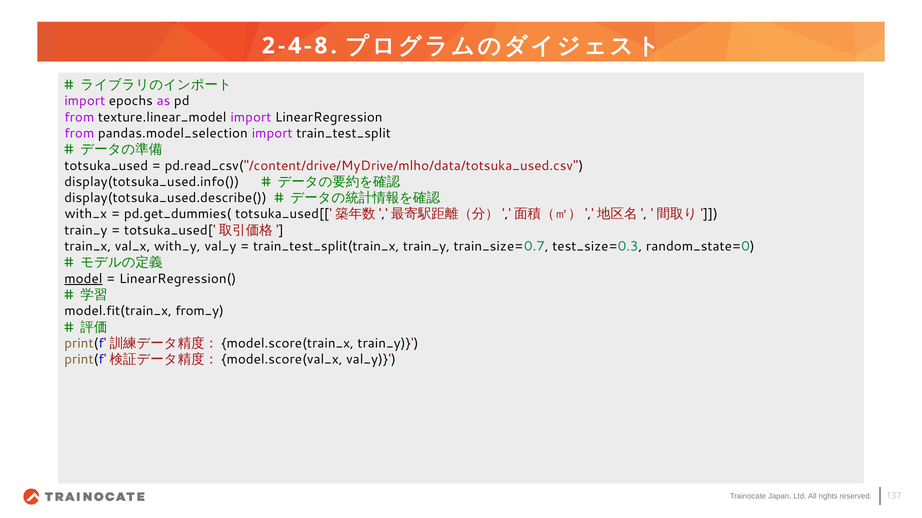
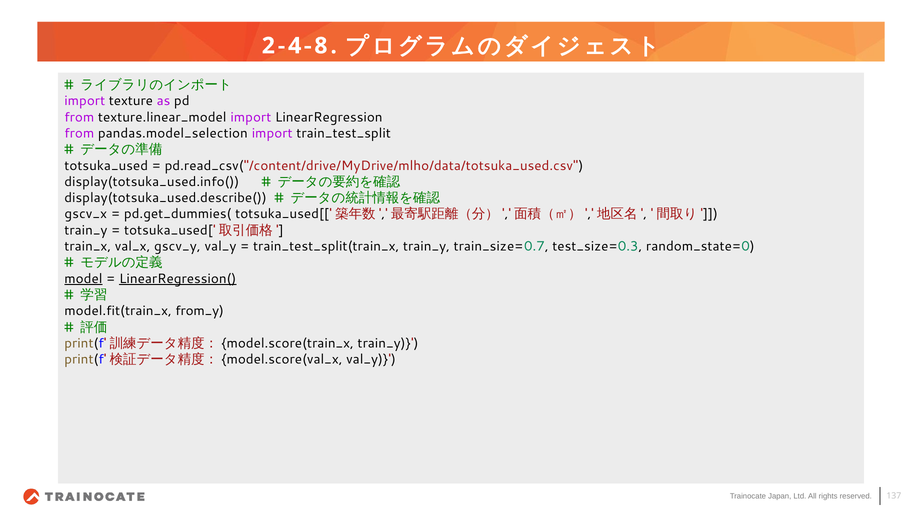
epochs: epochs -> texture
with_x: with_x -> gscv_x
with_y: with_y -> gscv_y
LinearRegression( underline: none -> present
